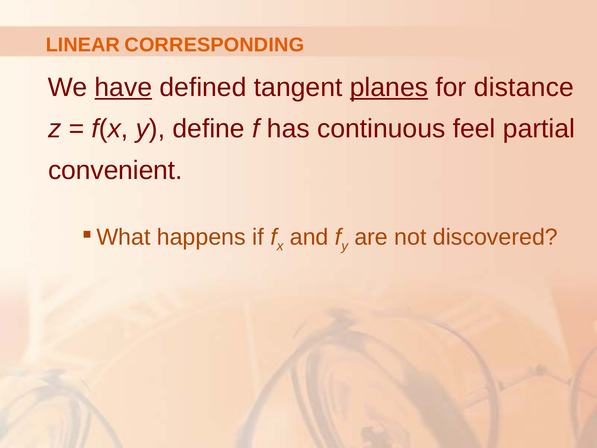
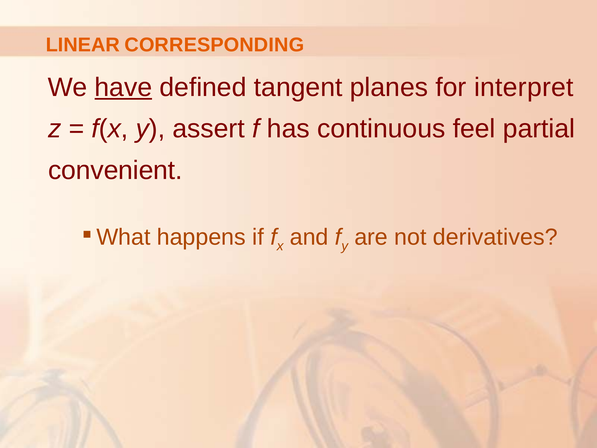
planes underline: present -> none
distance: distance -> interpret
define: define -> assert
discovered: discovered -> derivatives
